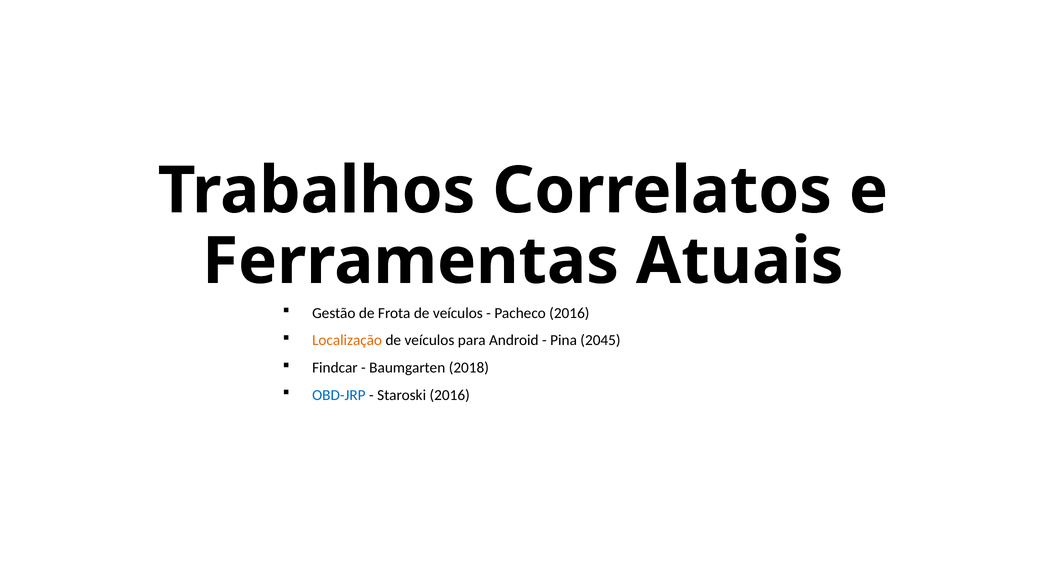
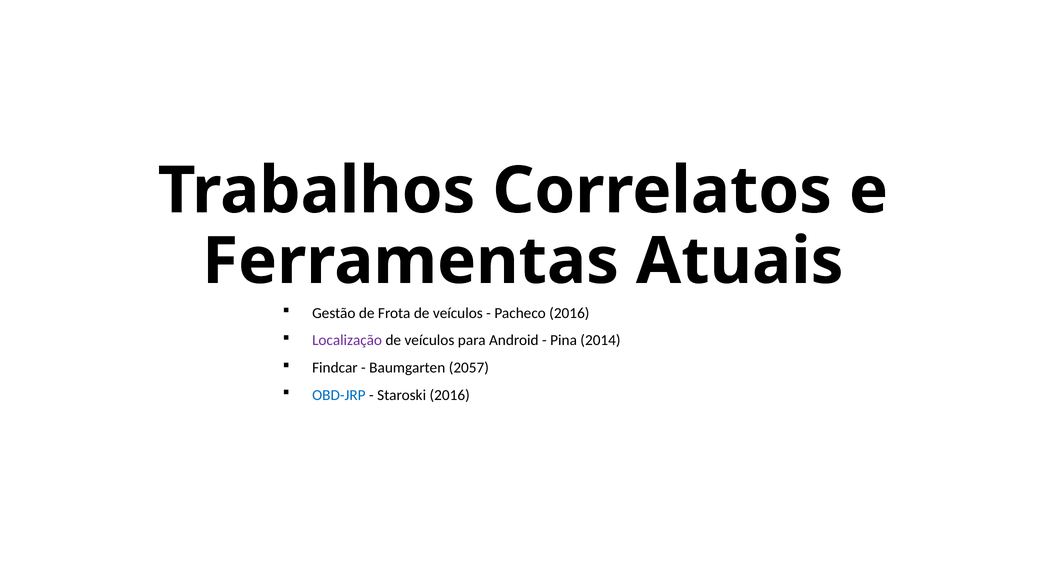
Localização colour: orange -> purple
2045: 2045 -> 2014
2018: 2018 -> 2057
